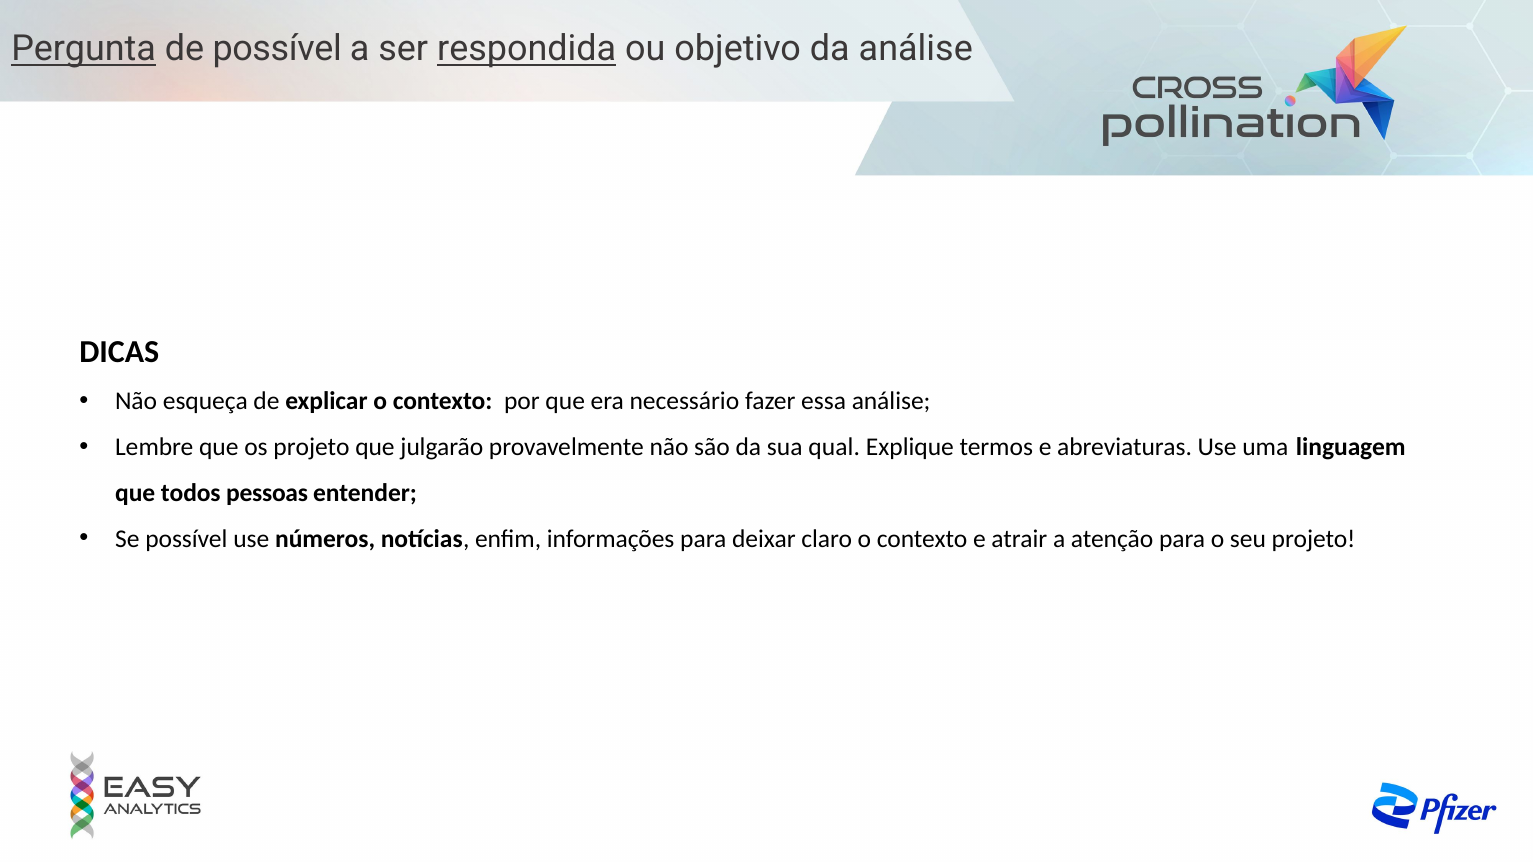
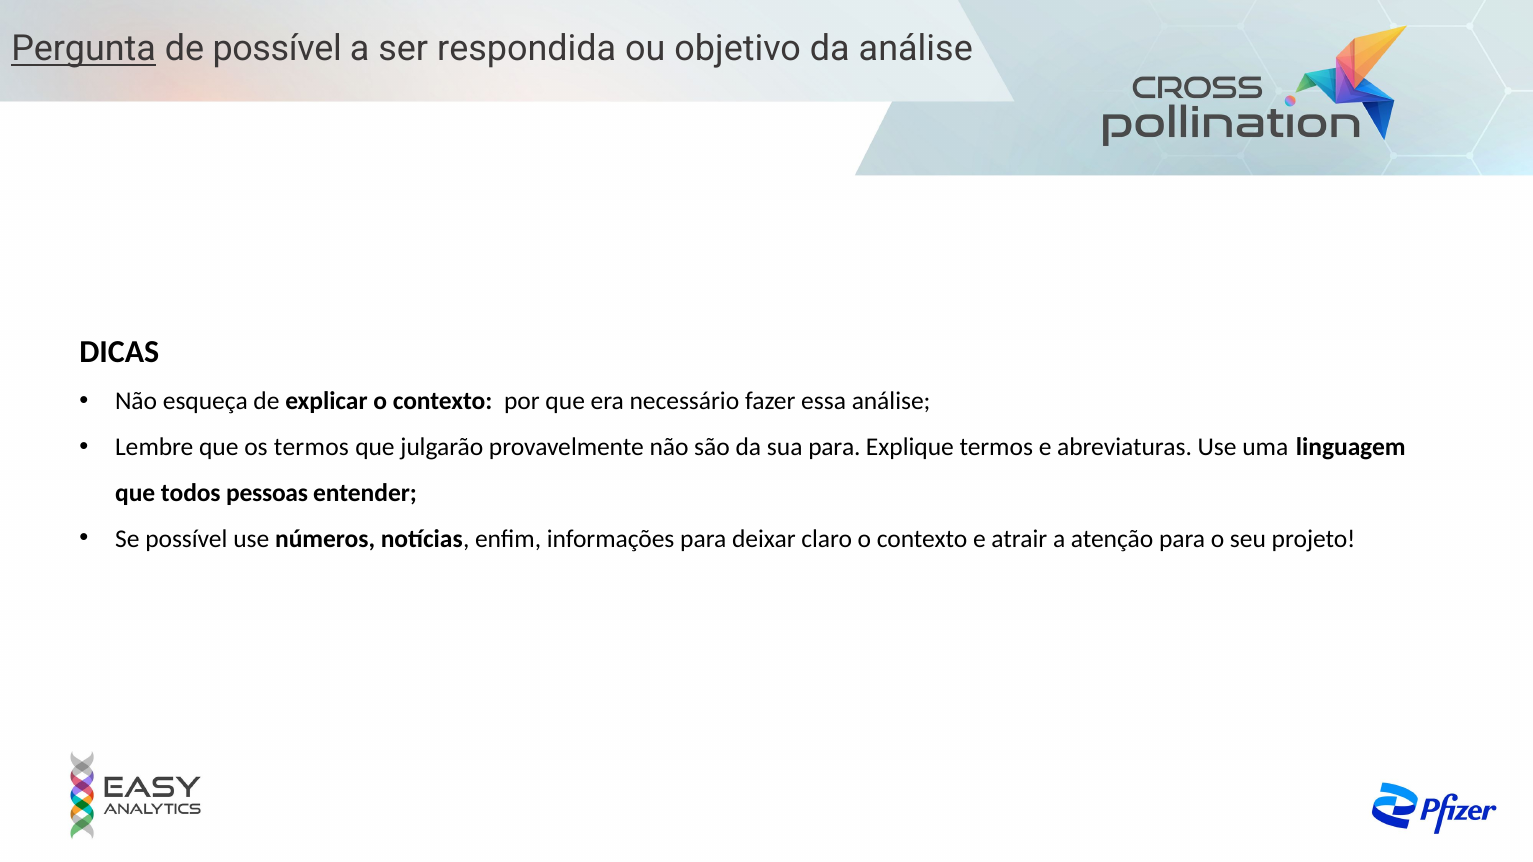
respondida underline: present -> none
os projeto: projeto -> termos
sua qual: qual -> para
